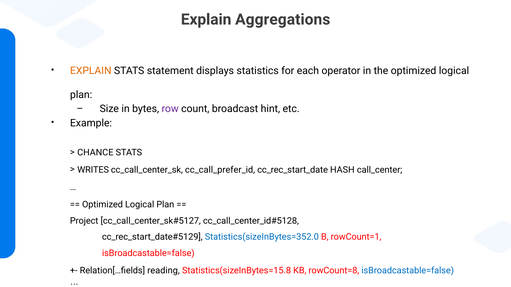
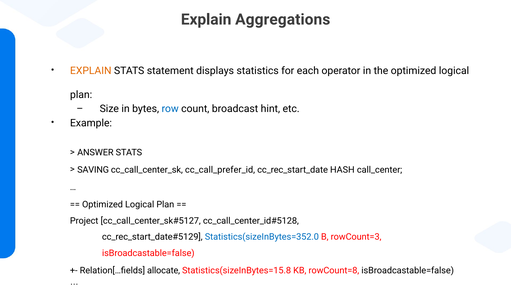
row colour: purple -> blue
CHANCE: CHANCE -> ANSWER
WRITES: WRITES -> SAVING
rowCount=1: rowCount=1 -> rowCount=3
reading: reading -> allocate
isBroadcastable=false at (408, 271) colour: blue -> black
